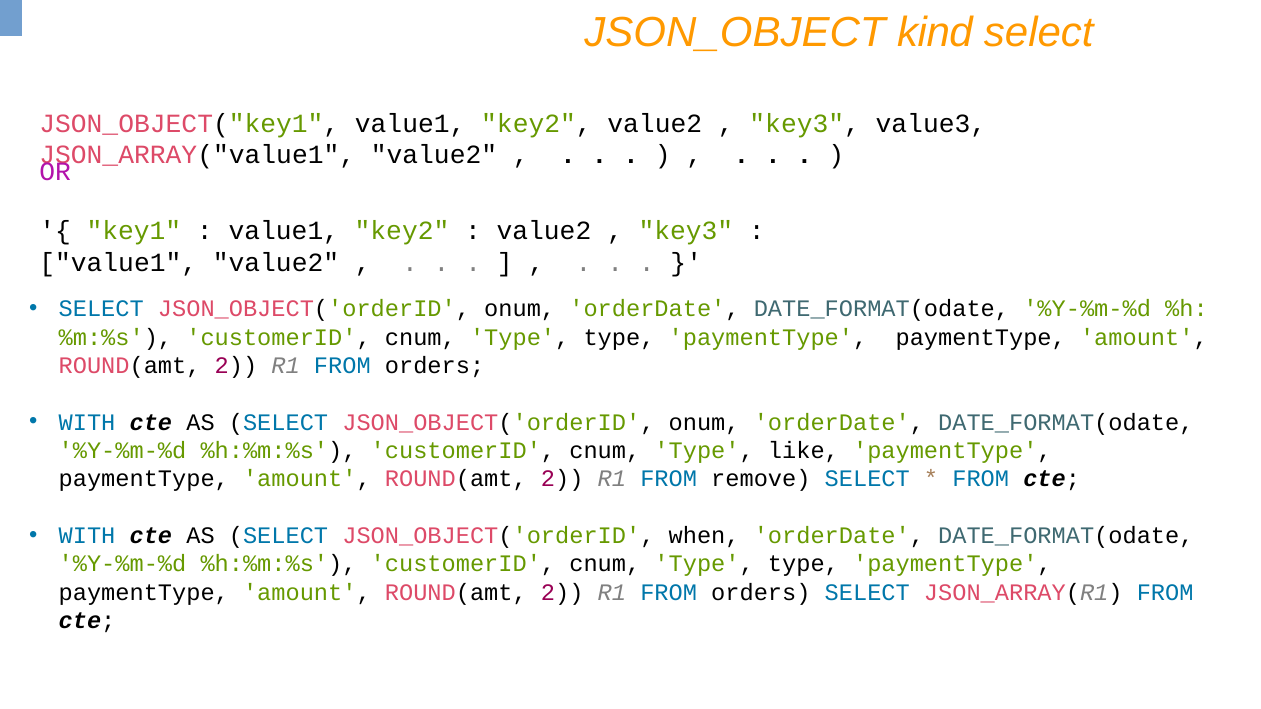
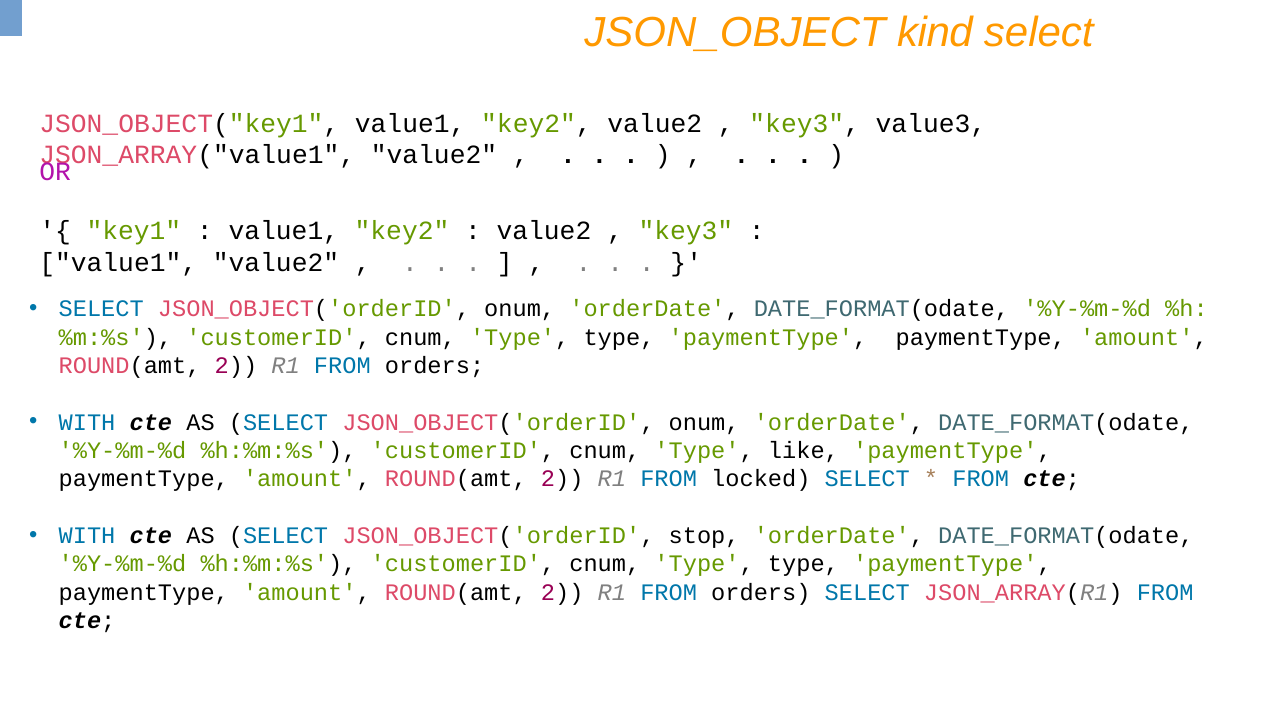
remove: remove -> locked
when: when -> stop
